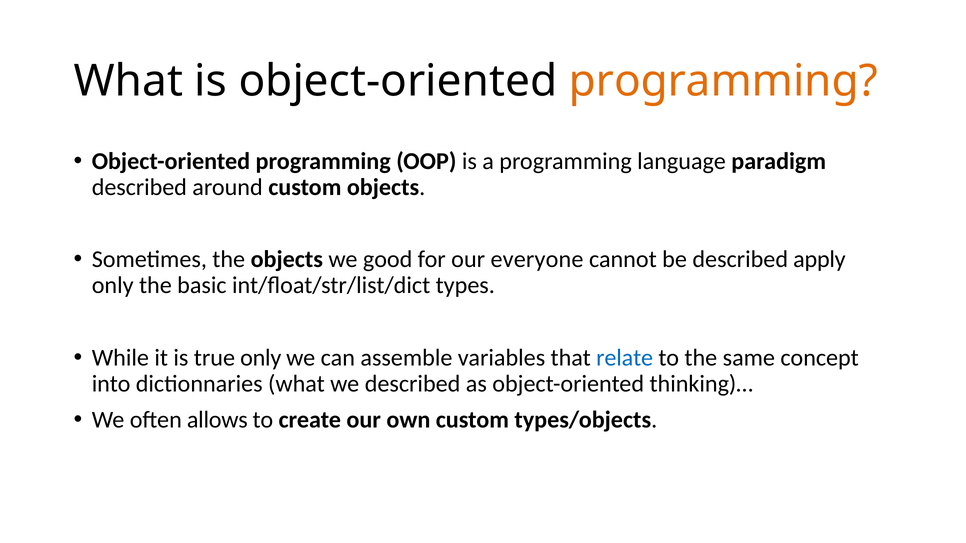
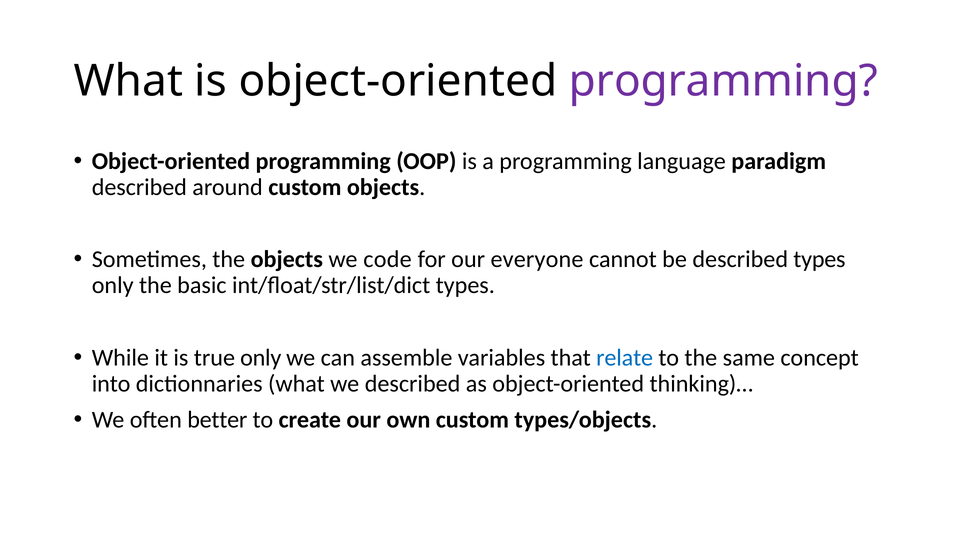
programming at (723, 81) colour: orange -> purple
good: good -> code
described apply: apply -> types
allows: allows -> better
